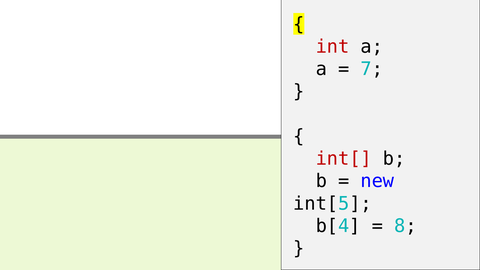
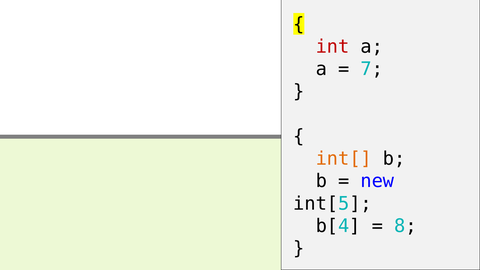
int[ colour: red -> orange
